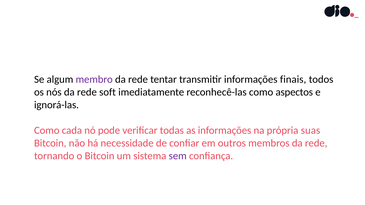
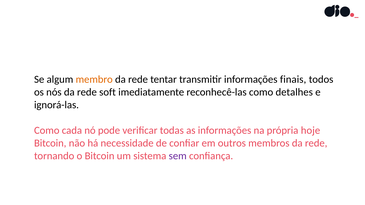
membro colour: purple -> orange
aspectos: aspectos -> detalhes
suas: suas -> hoje
